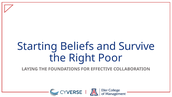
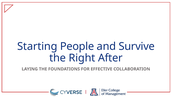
Beliefs: Beliefs -> People
Poor: Poor -> After
